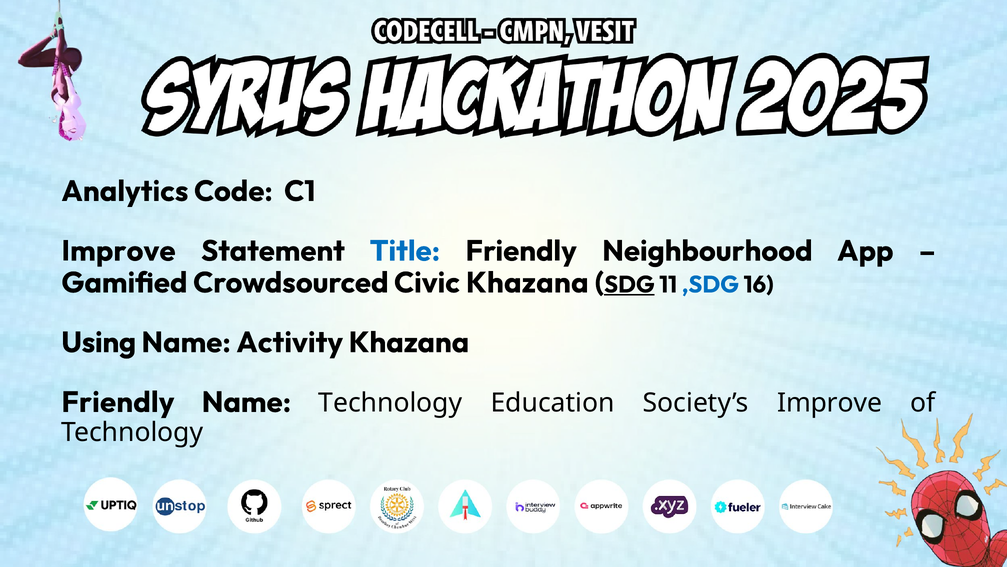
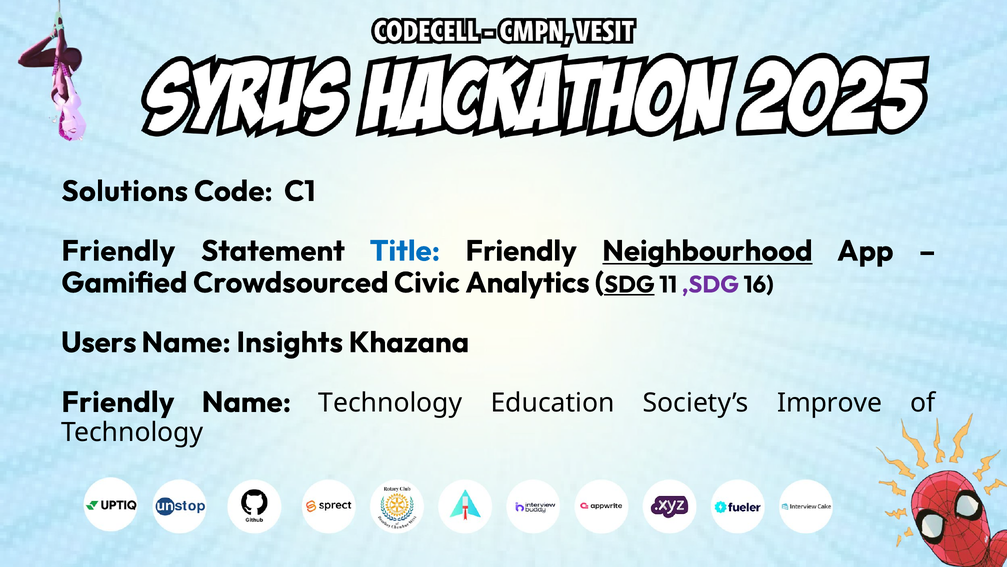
Analytics: Analytics -> Solutions
Improve at (118, 251): Improve -> Friendly
Neighbourhood underline: none -> present
Civic Khazana: Khazana -> Analytics
,SDG colour: blue -> purple
Using: Using -> Users
Activity: Activity -> Insights
